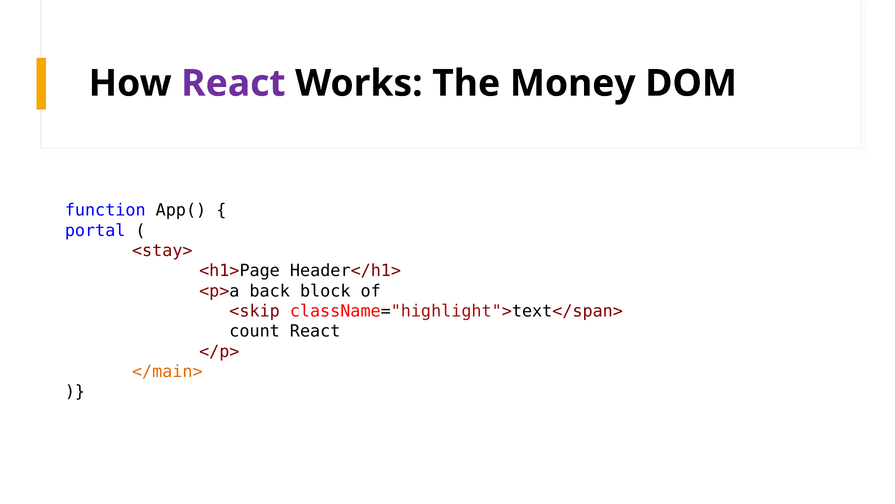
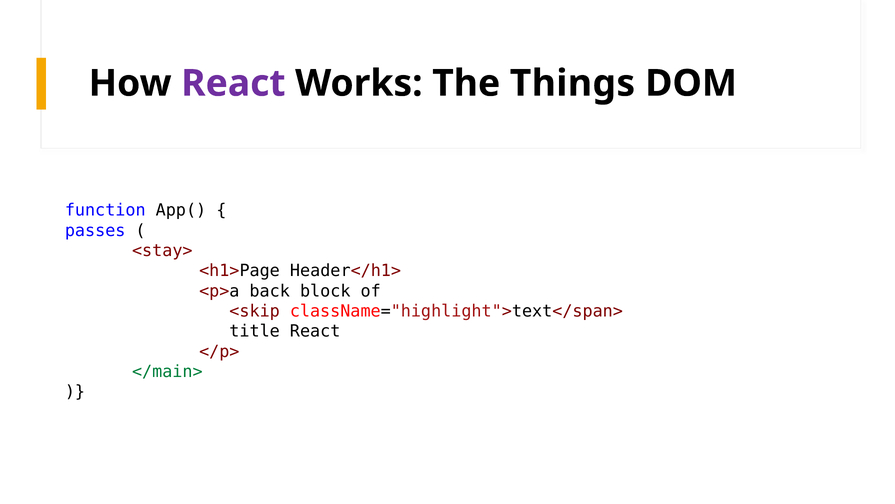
Money: Money -> Things
portal: portal -> passes
count: count -> title
</main> colour: orange -> green
